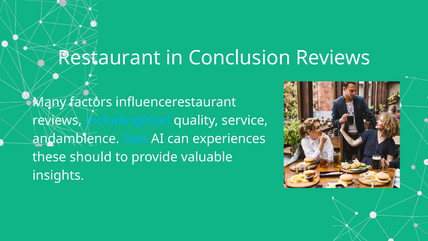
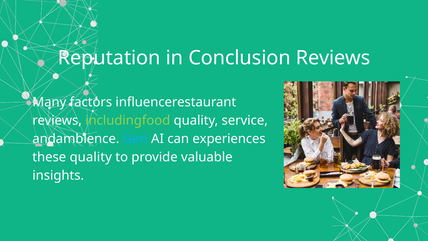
Restaurant: Restaurant -> Reputation
includingfood colour: light blue -> light green
these should: should -> quality
